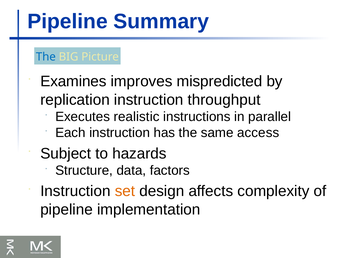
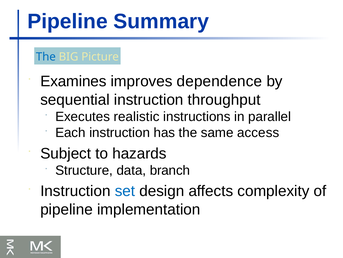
mispredicted: mispredicted -> dependence
replication: replication -> sequential
factors: factors -> branch
set colour: orange -> blue
